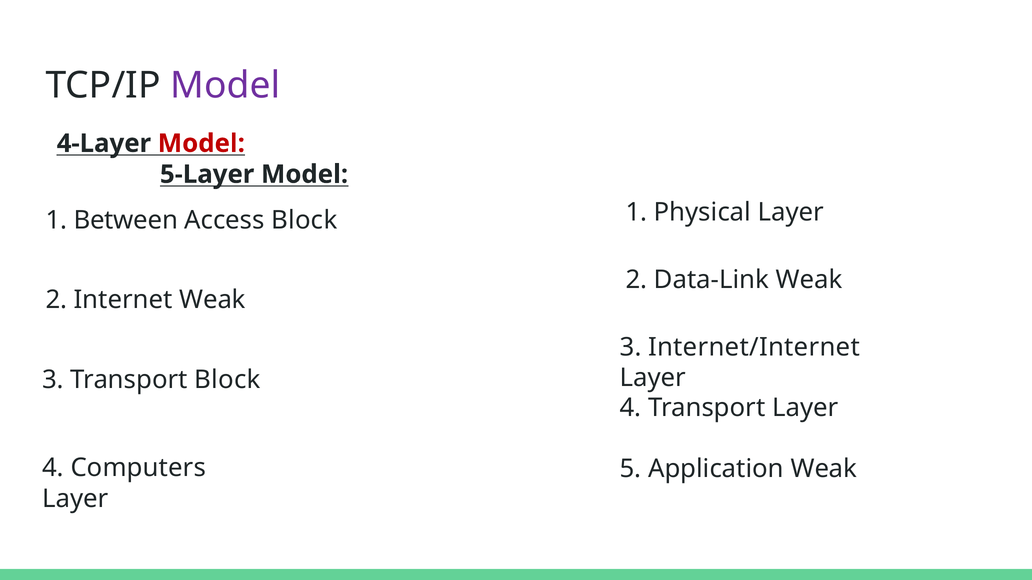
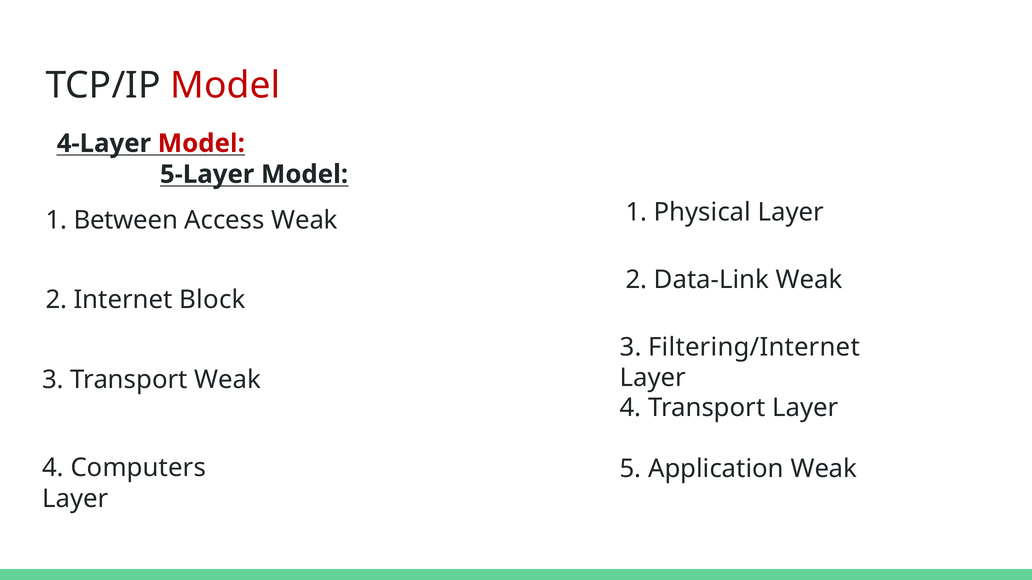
Model at (225, 86) colour: purple -> red
Access Block: Block -> Weak
Internet Weak: Weak -> Block
Internet/Internet: Internet/Internet -> Filtering/Internet
Transport Block: Block -> Weak
